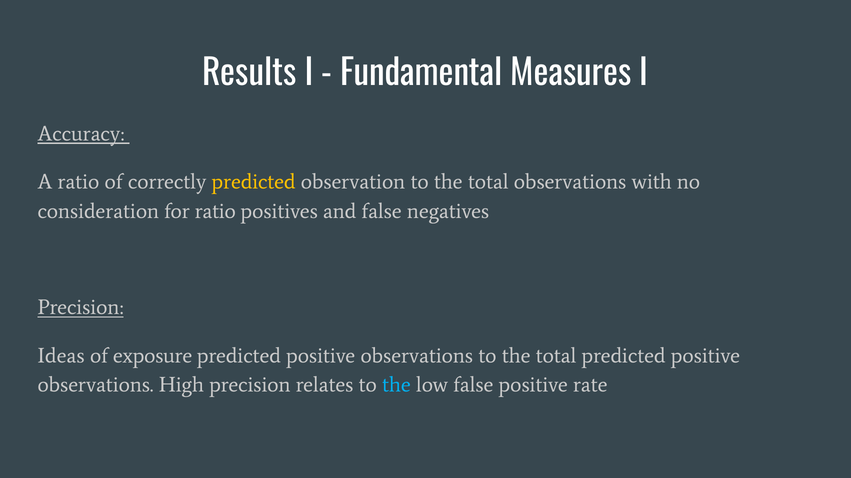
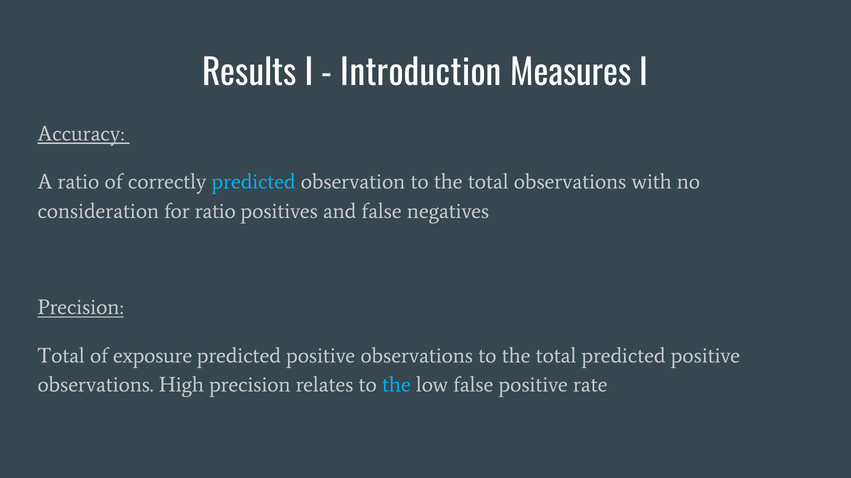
Fundamental: Fundamental -> Introduction
predicted at (254, 182) colour: yellow -> light blue
Ideas at (61, 356): Ideas -> Total
